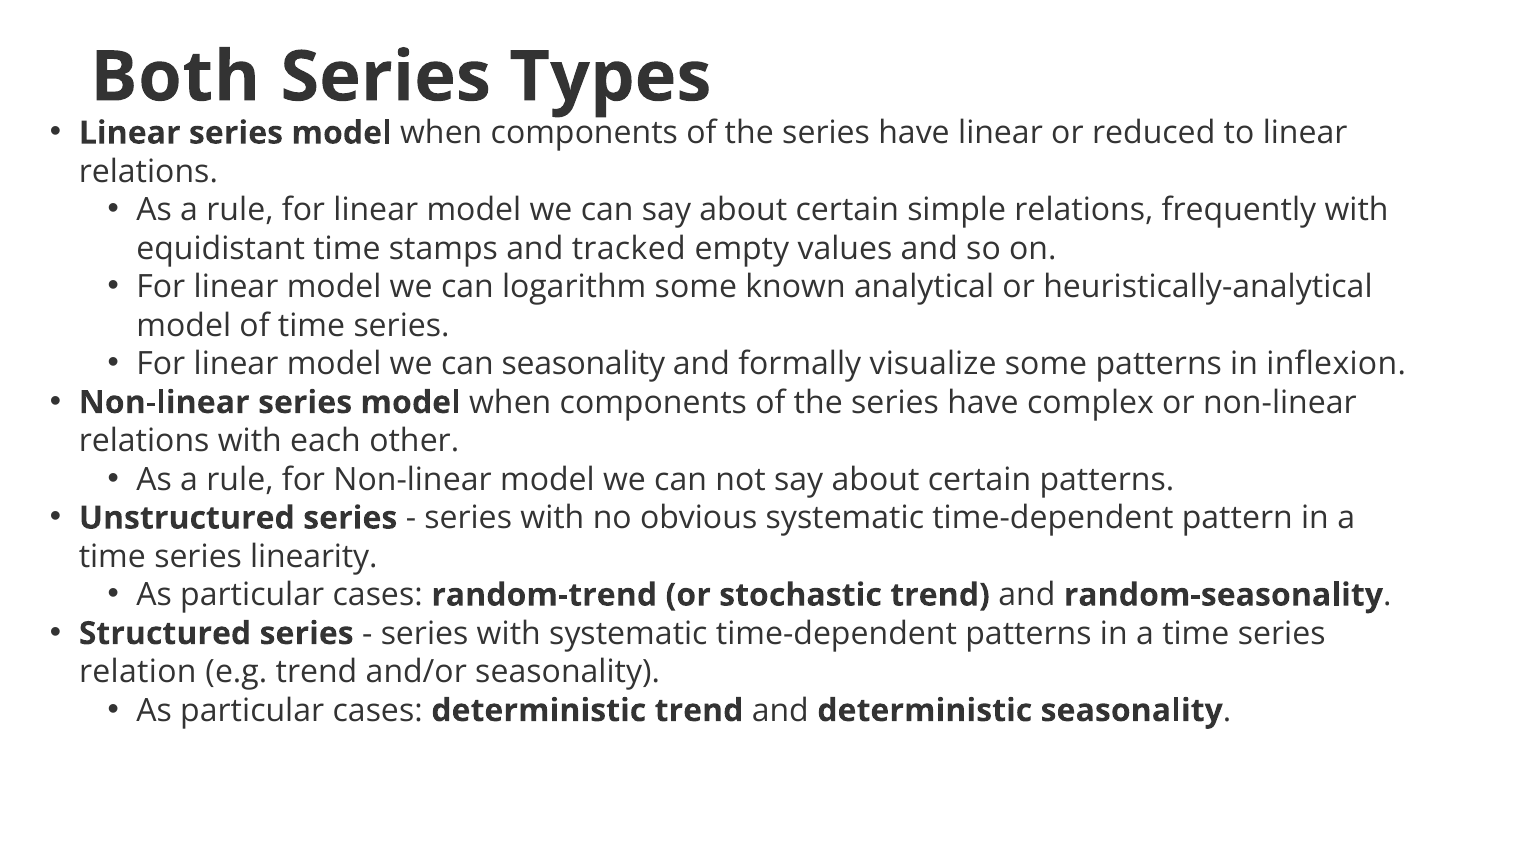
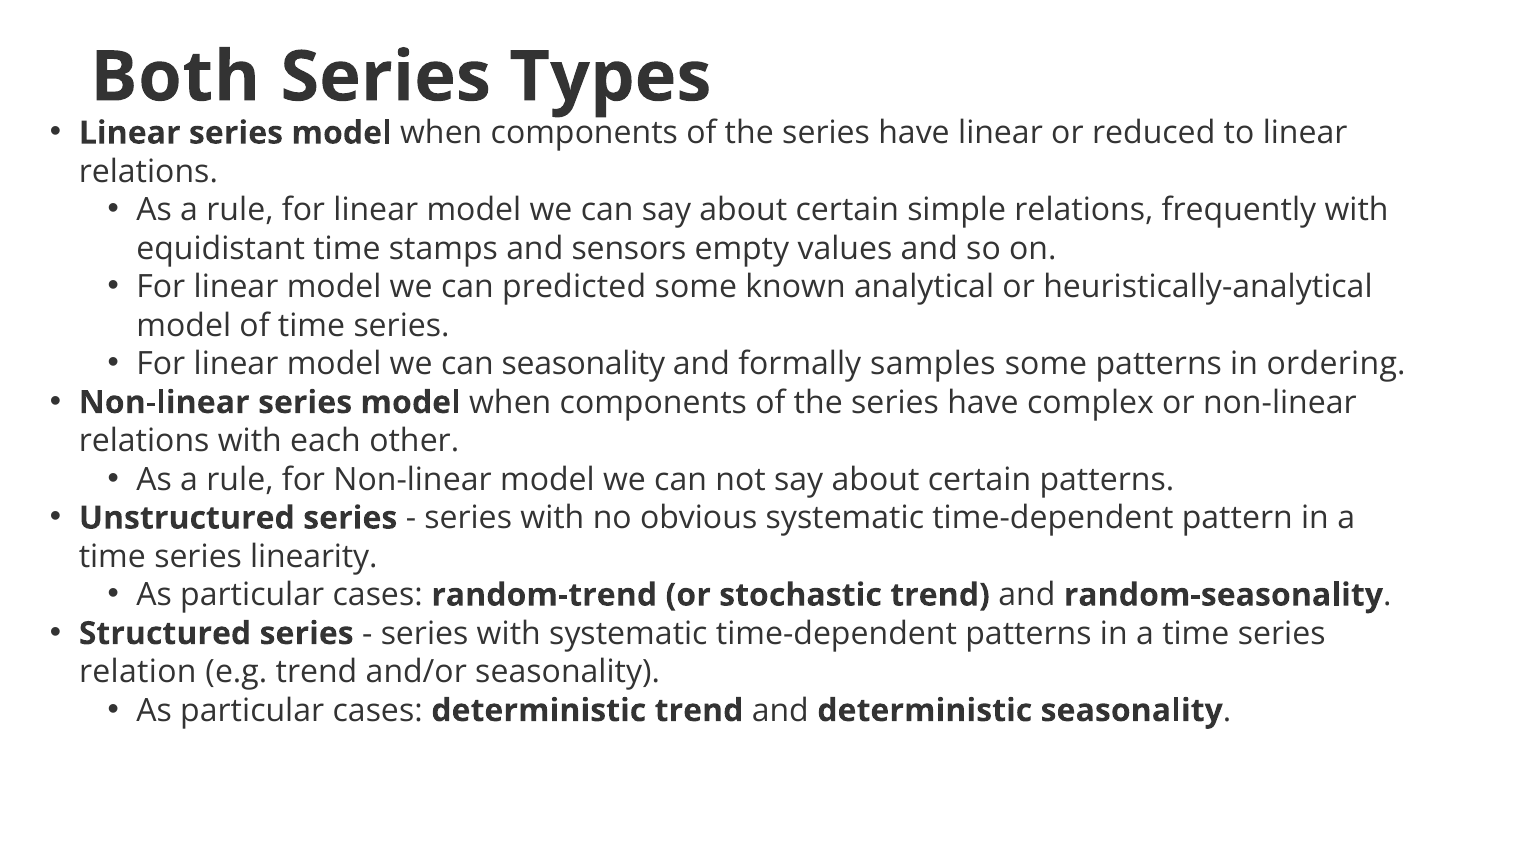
tracked: tracked -> sensors
logarithm: logarithm -> predicted
visualize: visualize -> samples
inflexion: inflexion -> ordering
